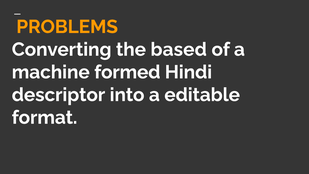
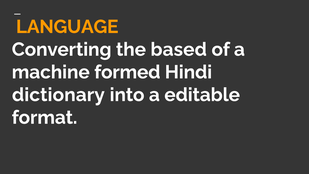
PROBLEMS: PROBLEMS -> LANGUAGE
descriptor: descriptor -> dictionary
